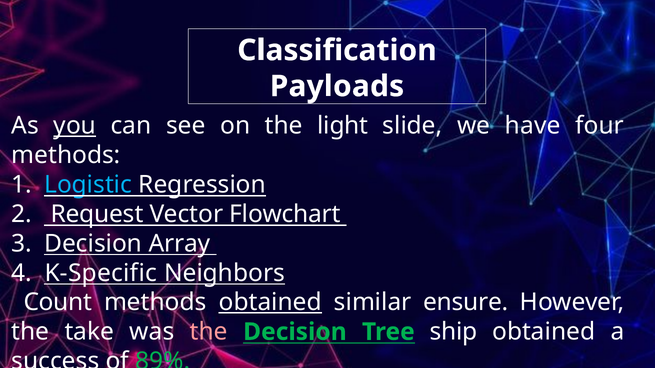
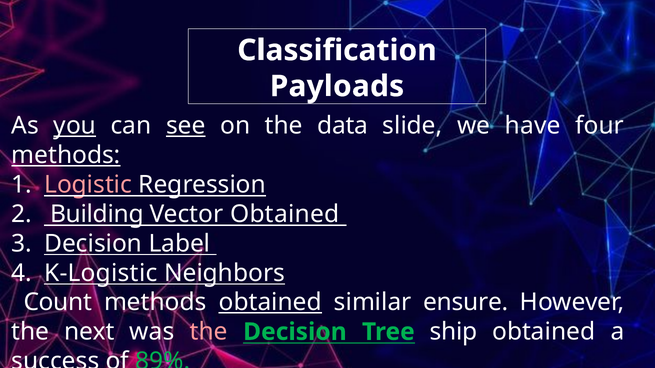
see underline: none -> present
light: light -> data
methods at (66, 155) underline: none -> present
Logistic colour: light blue -> pink
Request: Request -> Building
Vector Flowchart: Flowchart -> Obtained
Array: Array -> Label
K-Specific: K-Specific -> K-Logistic
take: take -> next
